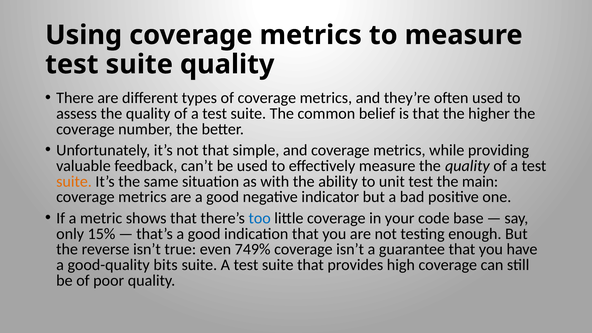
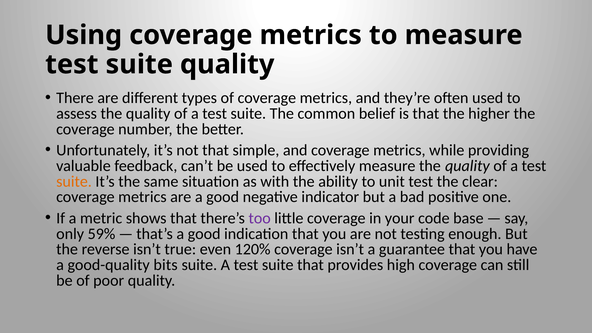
main: main -> clear
too colour: blue -> purple
15%: 15% -> 59%
749%: 749% -> 120%
